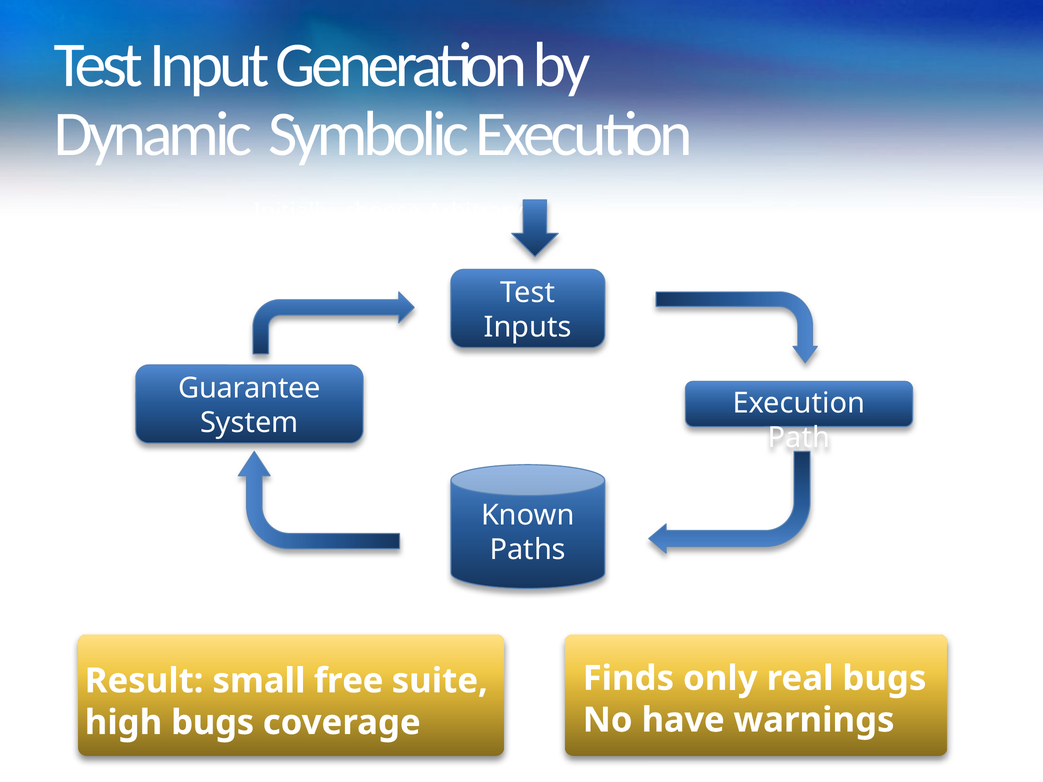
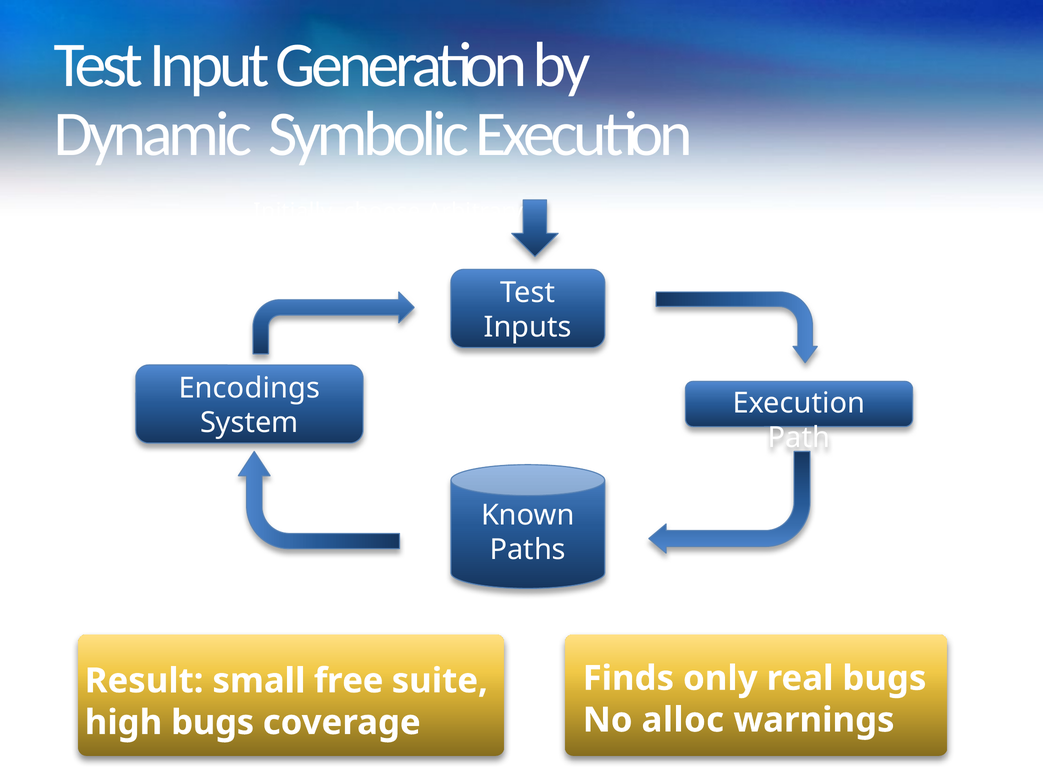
Guarantee: Guarantee -> Encodings
have: have -> alloc
